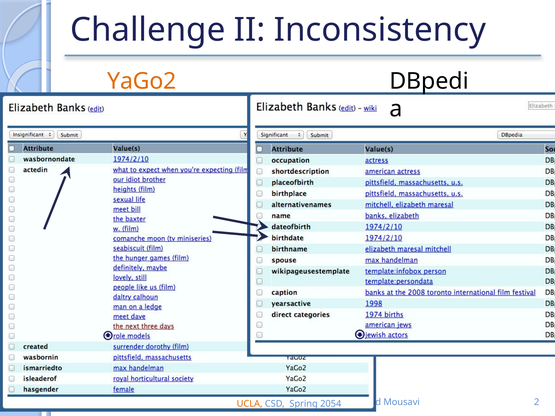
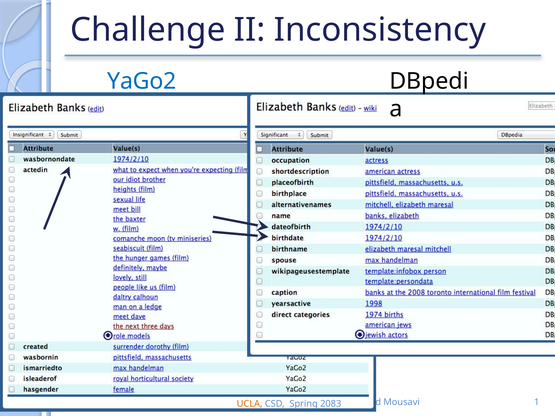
YaGo2 colour: orange -> blue
2: 2 -> 1
2054: 2054 -> 2083
